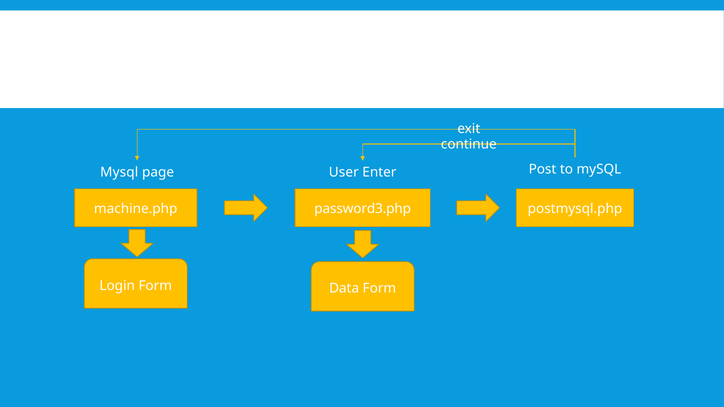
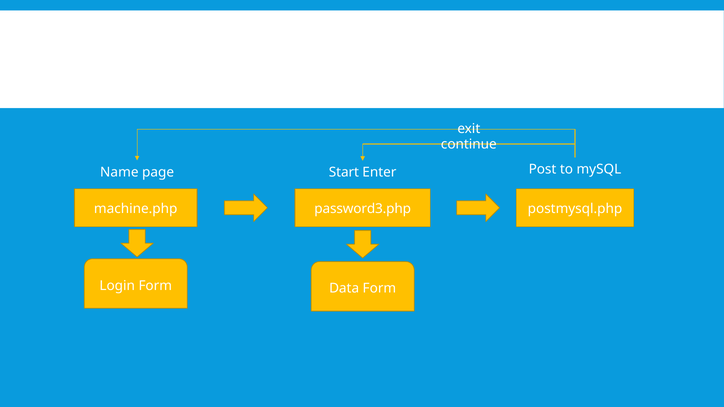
Mysql at (119, 172): Mysql -> Name
User: User -> Start
